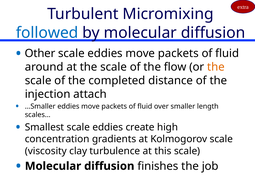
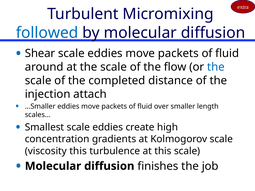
Other: Other -> Shear
the at (216, 67) colour: orange -> blue
viscosity clay: clay -> this
